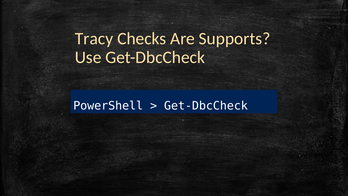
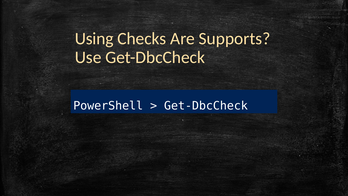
Tracy: Tracy -> Using
